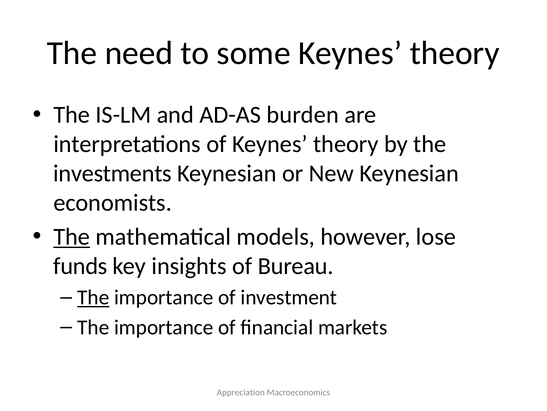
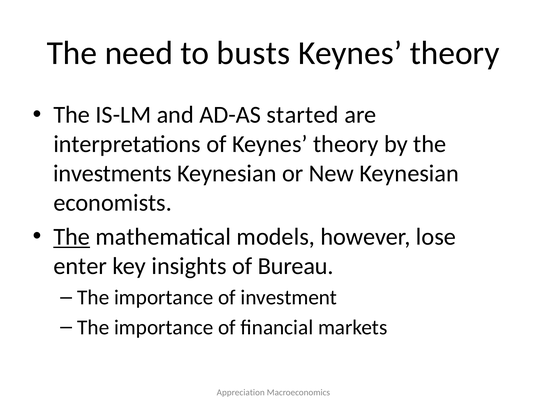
some: some -> busts
burden: burden -> started
funds: funds -> enter
The at (93, 297) underline: present -> none
